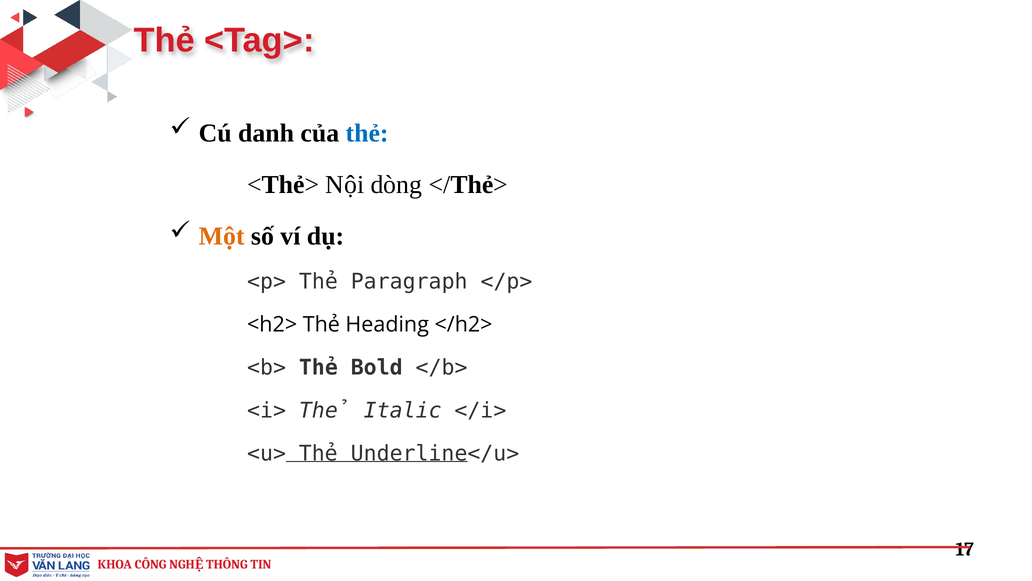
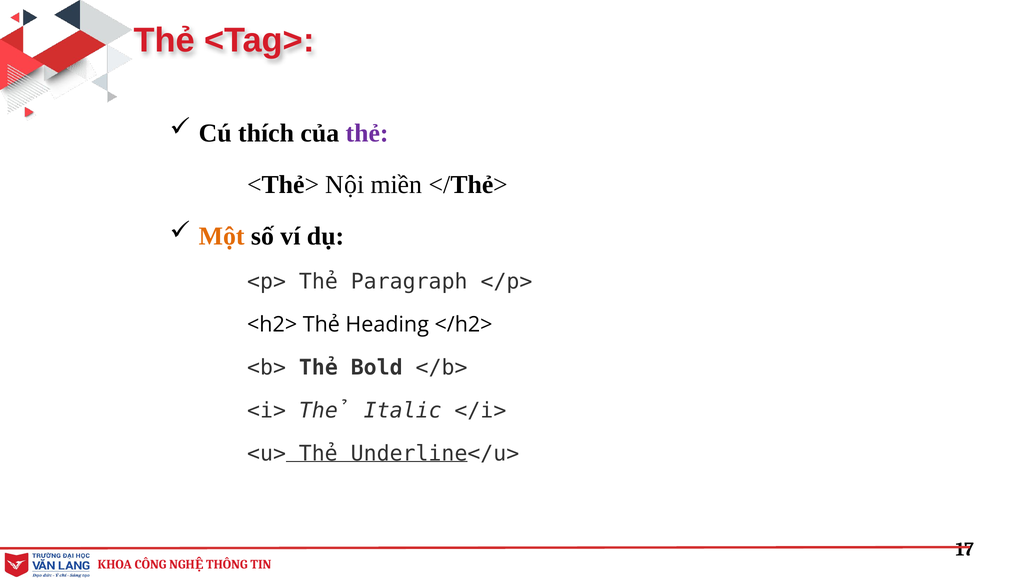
danh: danh -> thích
thẻ at (367, 133) colour: blue -> purple
dòng: dòng -> miền
